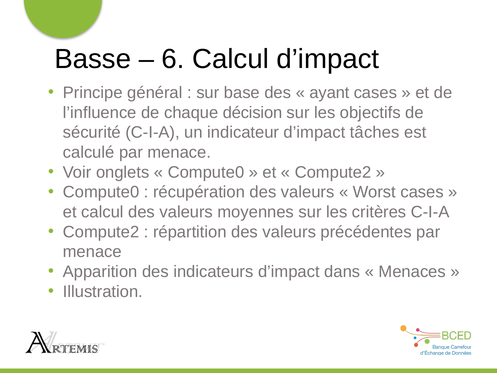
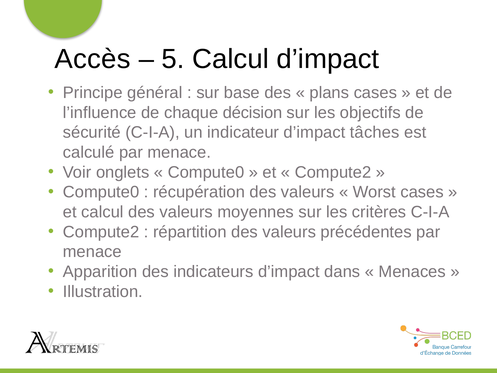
Basse: Basse -> Accès
6: 6 -> 5
ayant: ayant -> plans
